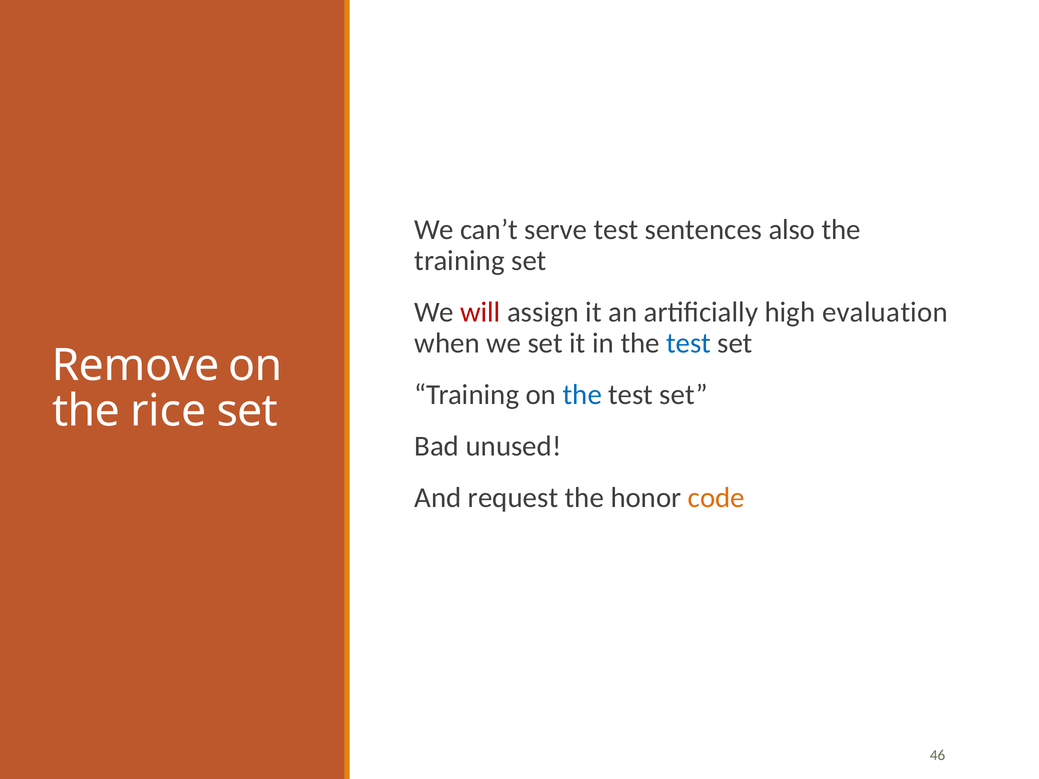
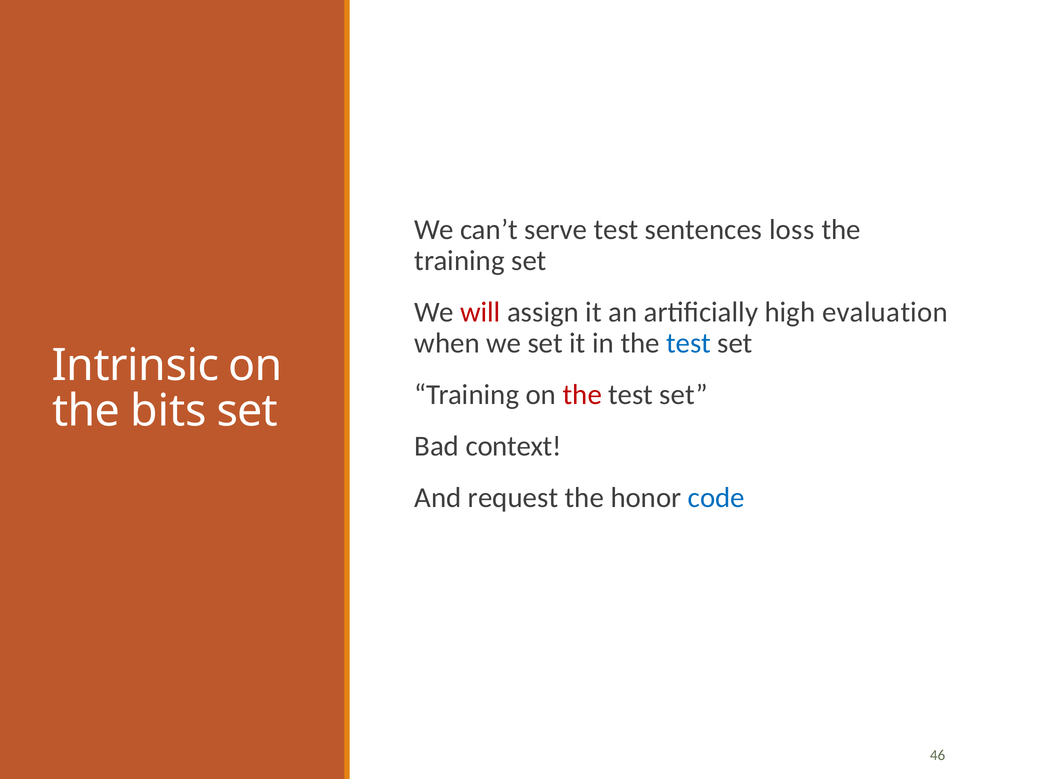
also: also -> loss
Remove: Remove -> Intrinsic
the at (582, 395) colour: blue -> red
rice: rice -> bits
unused: unused -> context
code colour: orange -> blue
